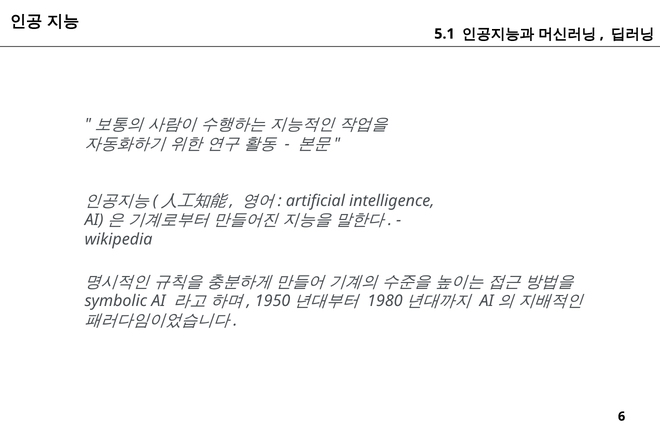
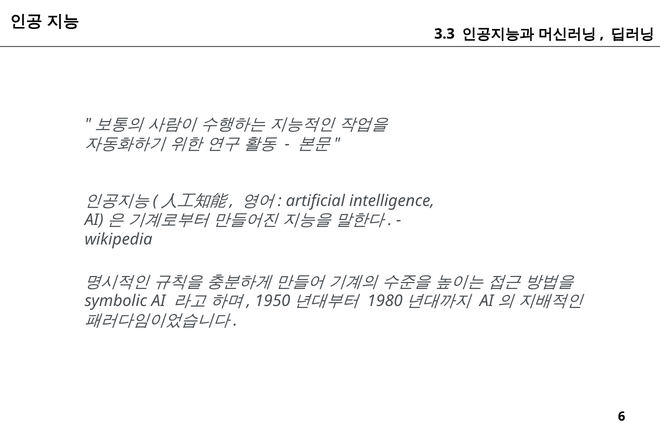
5.1: 5.1 -> 3.3
